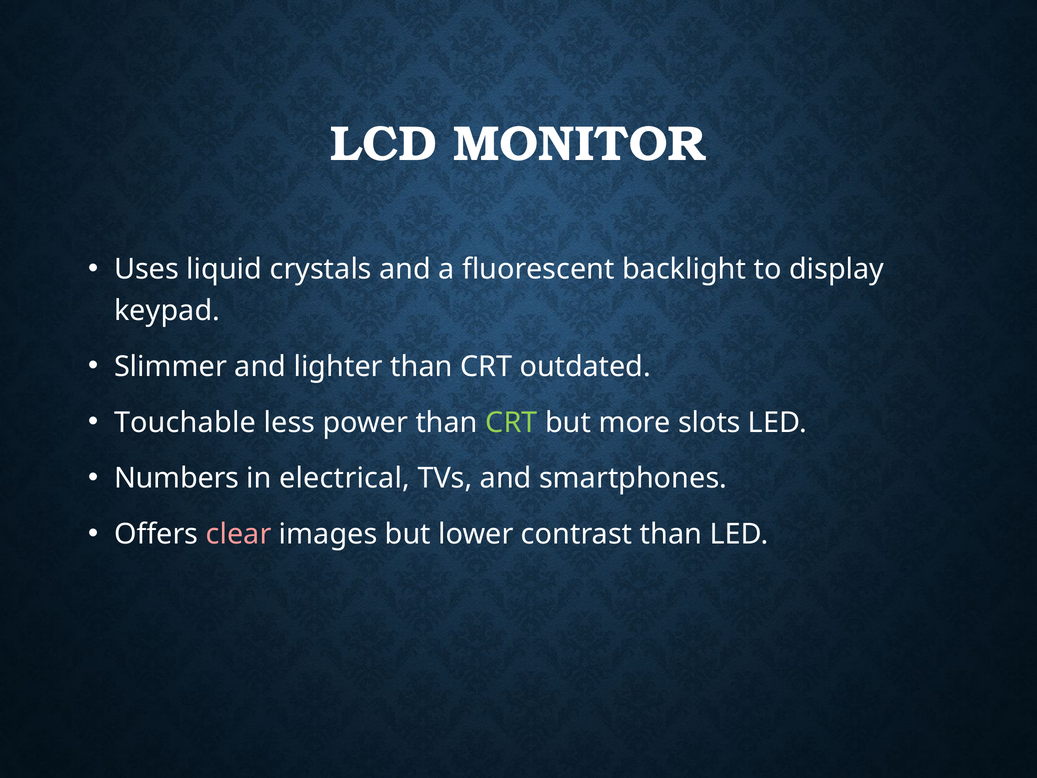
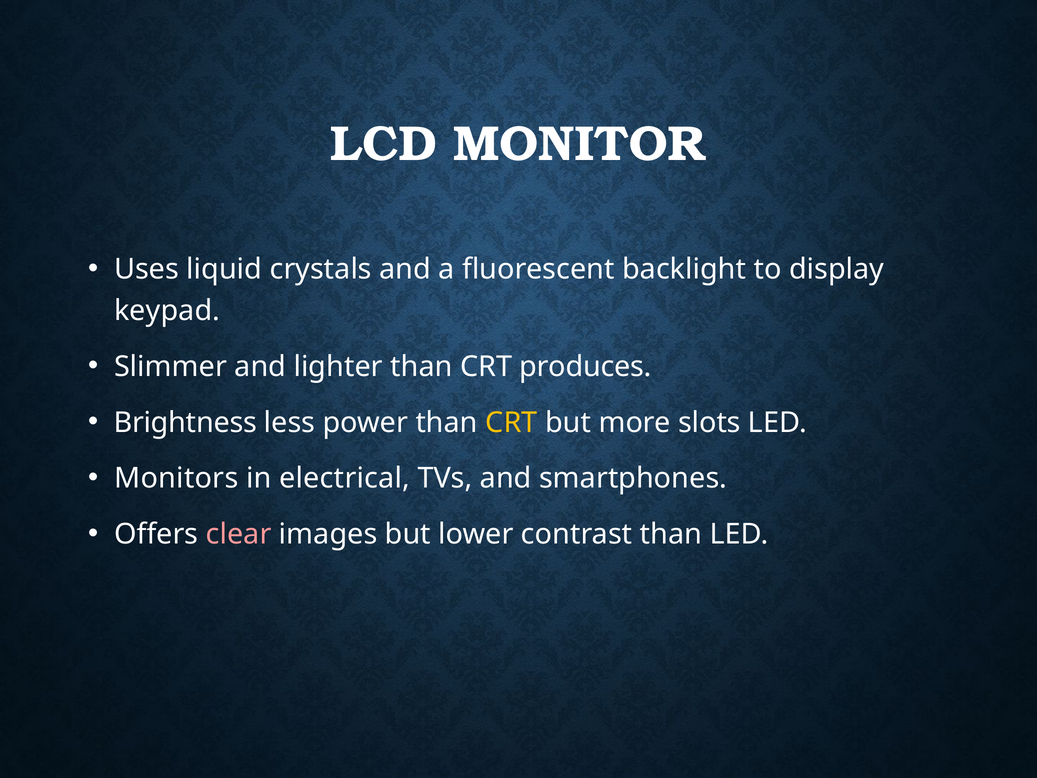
outdated: outdated -> produces
Touchable: Touchable -> Brightness
CRT at (511, 422) colour: light green -> yellow
Numbers: Numbers -> Monitors
